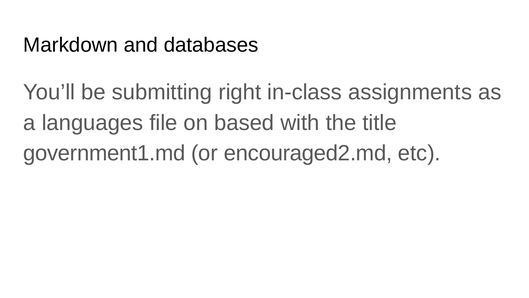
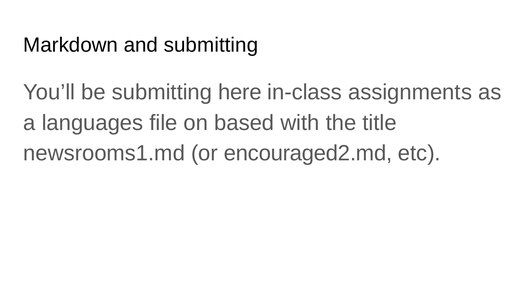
and databases: databases -> submitting
right: right -> here
government1.md: government1.md -> newsrooms1.md
